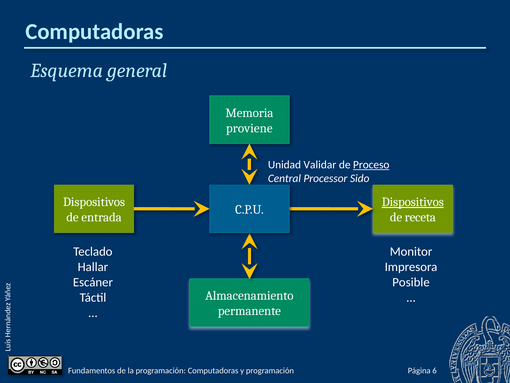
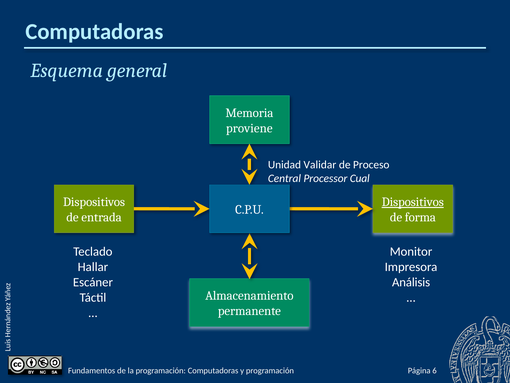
Proceso underline: present -> none
Sido: Sido -> Cual
receta: receta -> forma
Posible: Posible -> Análisis
